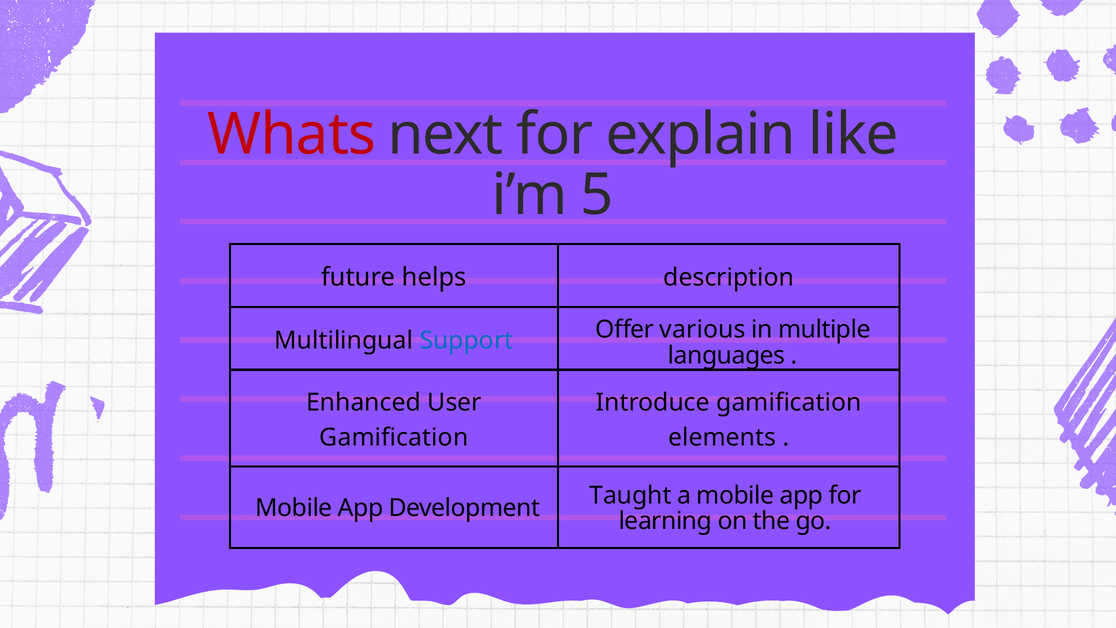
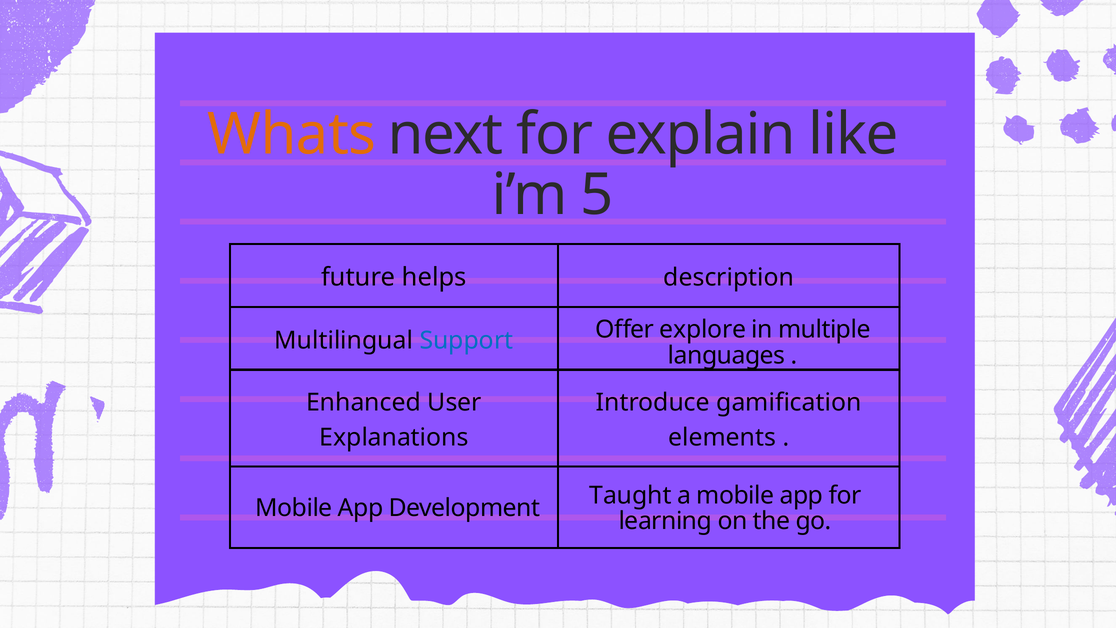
Whats colour: red -> orange
various: various -> explore
Gamification at (394, 437): Gamification -> Explanations
